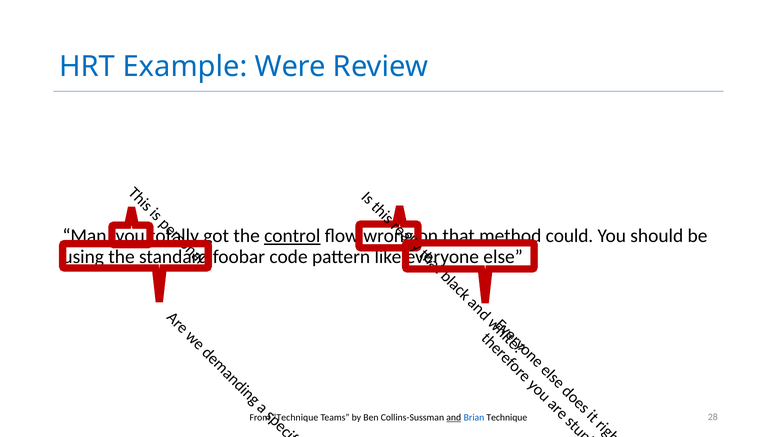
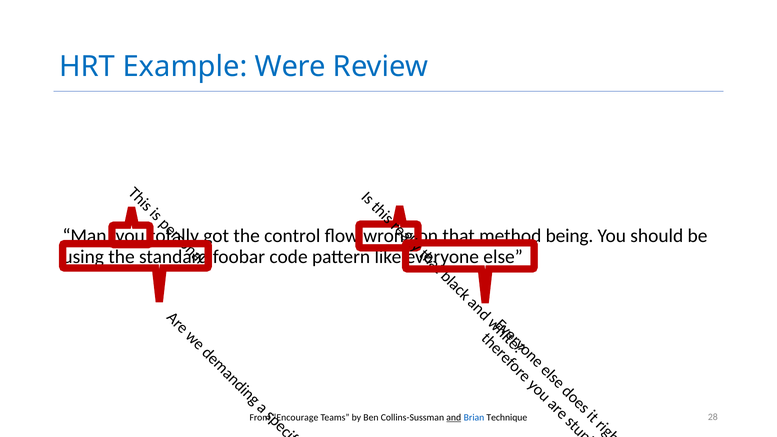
control underline: present -> none
could: could -> being
Technique at (295, 417): Technique -> Encourage
